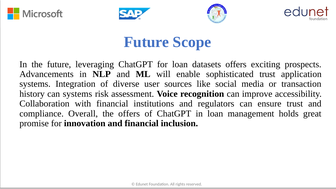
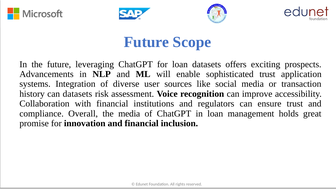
can systems: systems -> datasets
the offers: offers -> media
